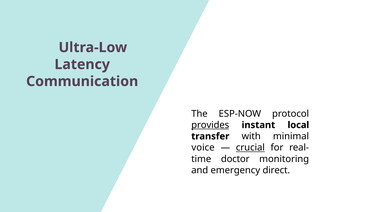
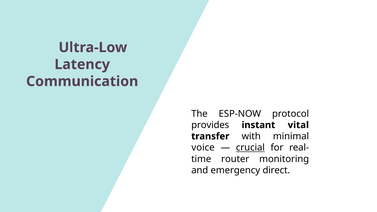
provides underline: present -> none
local: local -> vital
doctor: doctor -> router
